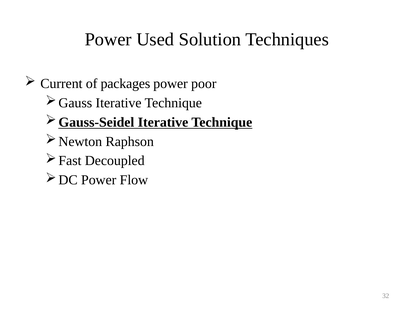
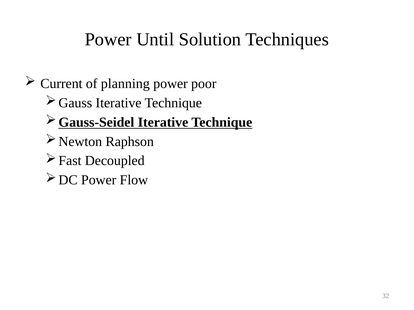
Used: Used -> Until
packages: packages -> planning
